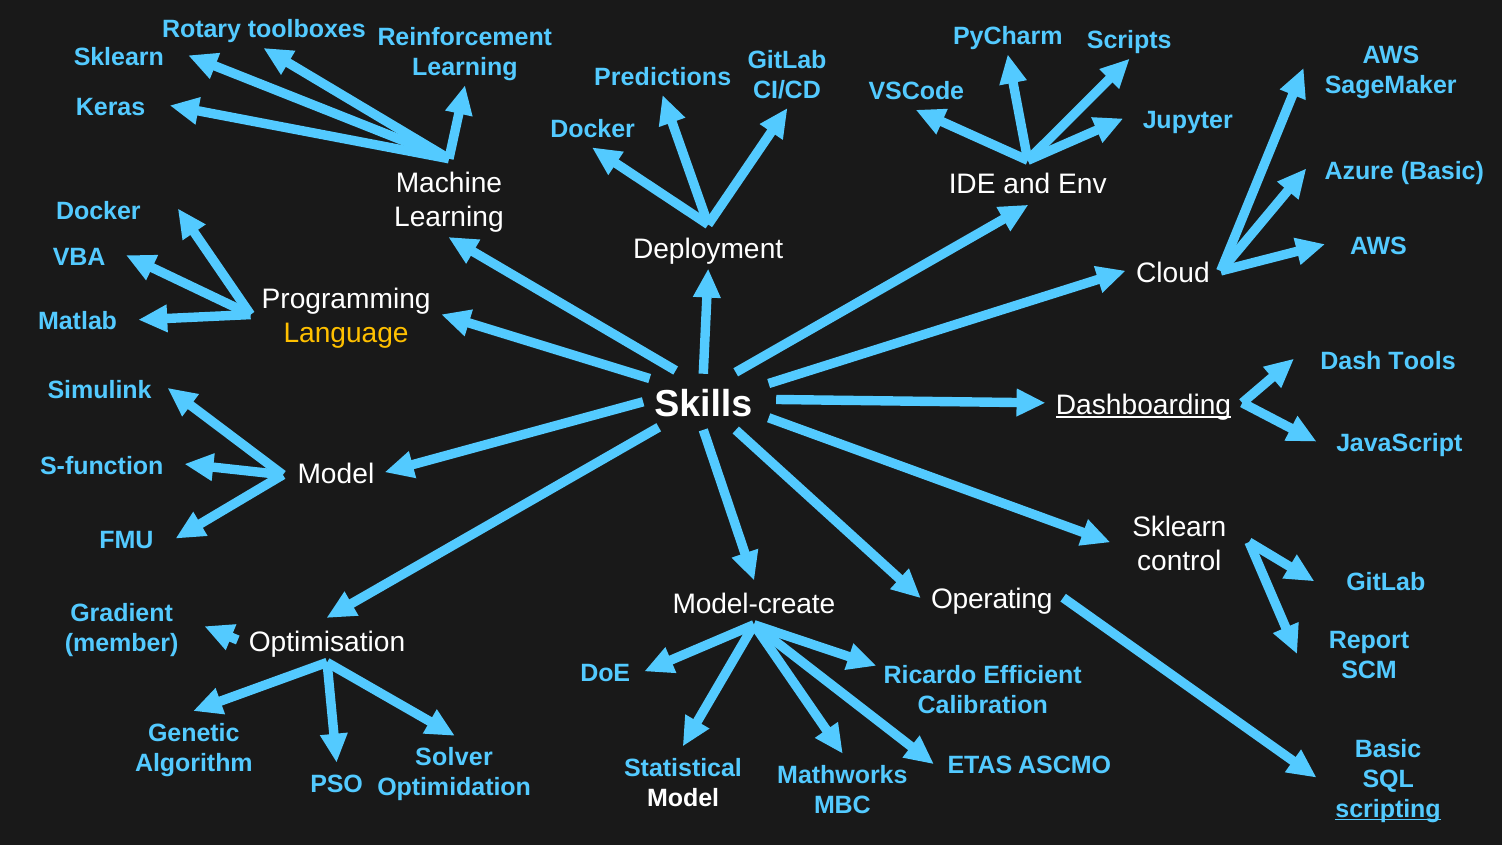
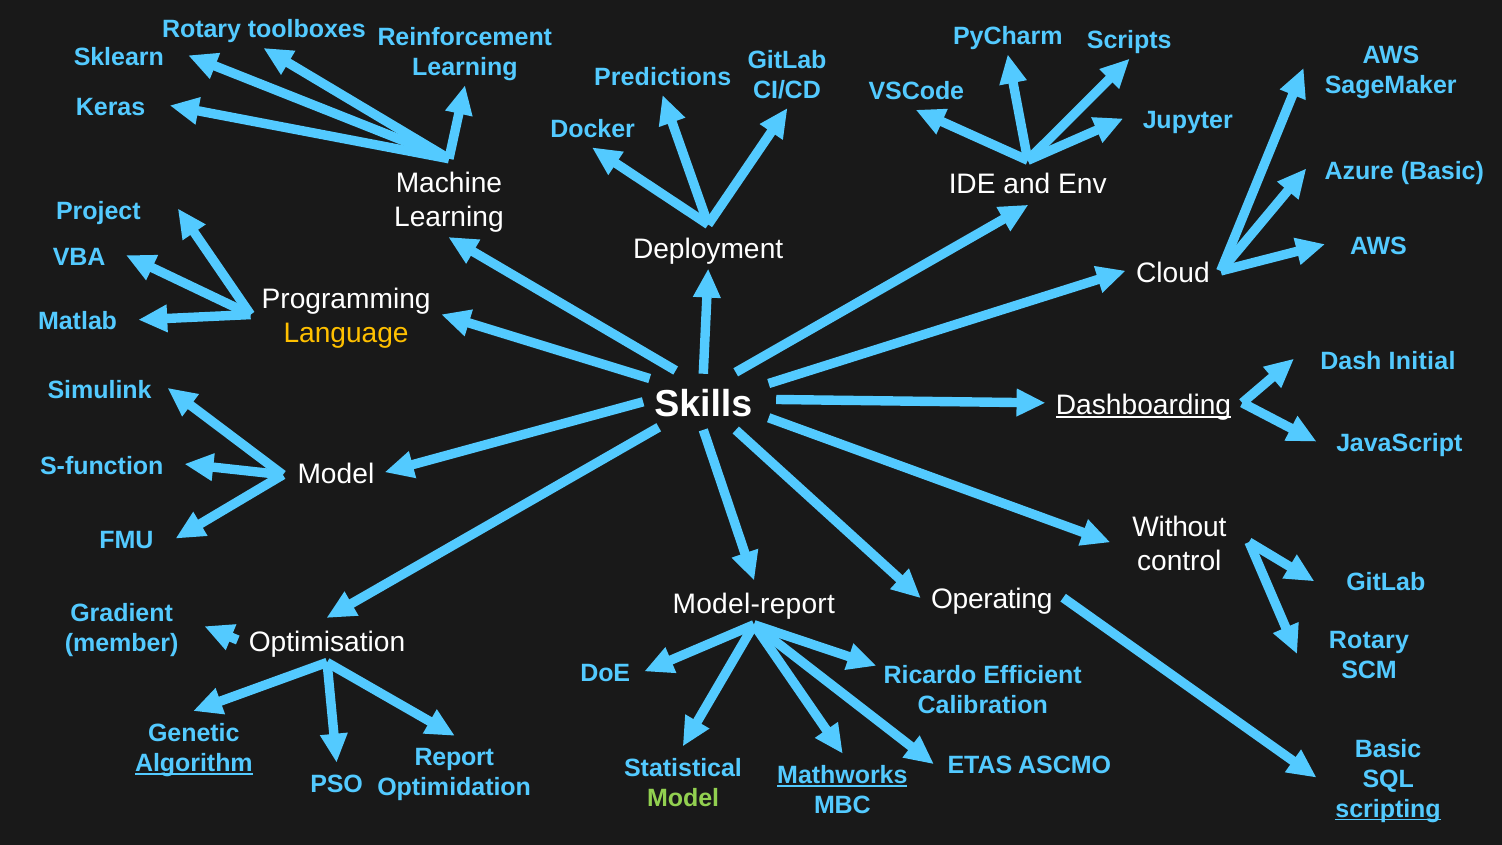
Docker at (98, 211): Docker -> Project
Tools: Tools -> Initial
Sklearn at (1179, 527): Sklearn -> Without
Model-create: Model-create -> Model-report
Report at (1369, 640): Report -> Rotary
Solver: Solver -> Report
Algorithm underline: none -> present
Mathworks underline: none -> present
Model at (683, 798) colour: white -> light green
